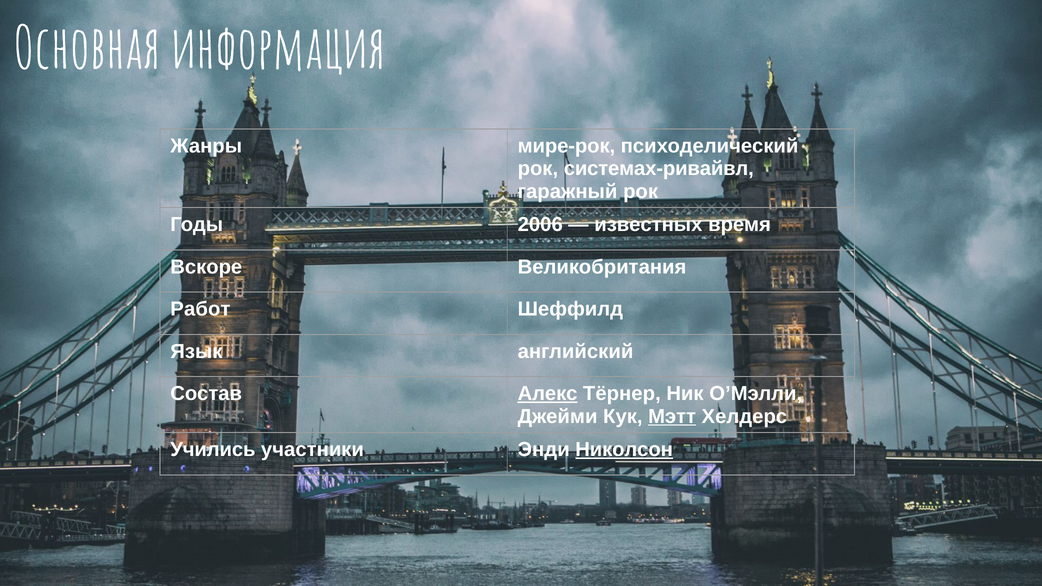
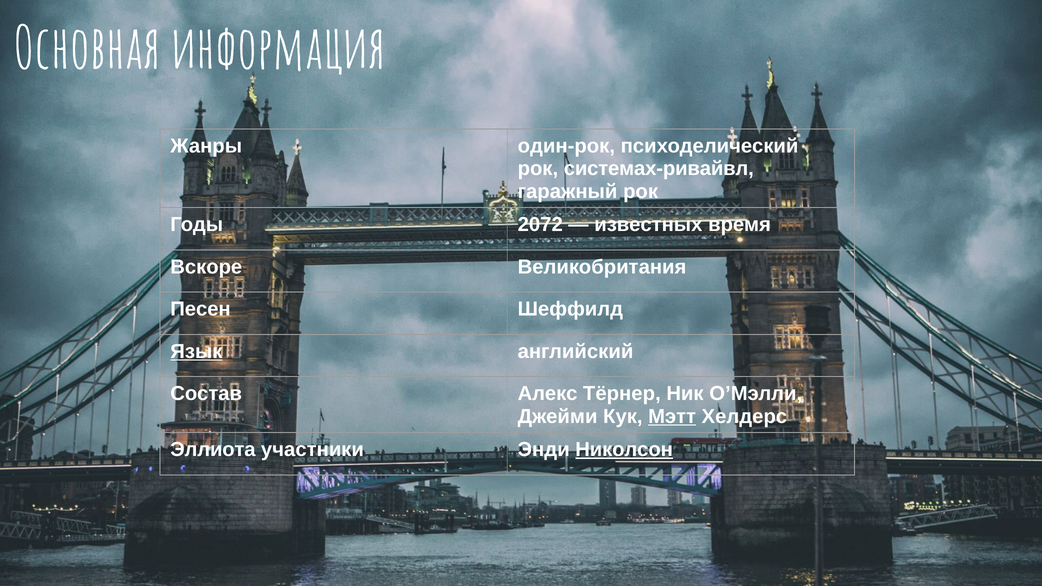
мире-рок: мире-рок -> один-рок
2006: 2006 -> 2072
Работ: Работ -> Песен
Язык underline: none -> present
Алекс underline: present -> none
Учились: Учились -> Эллиота
